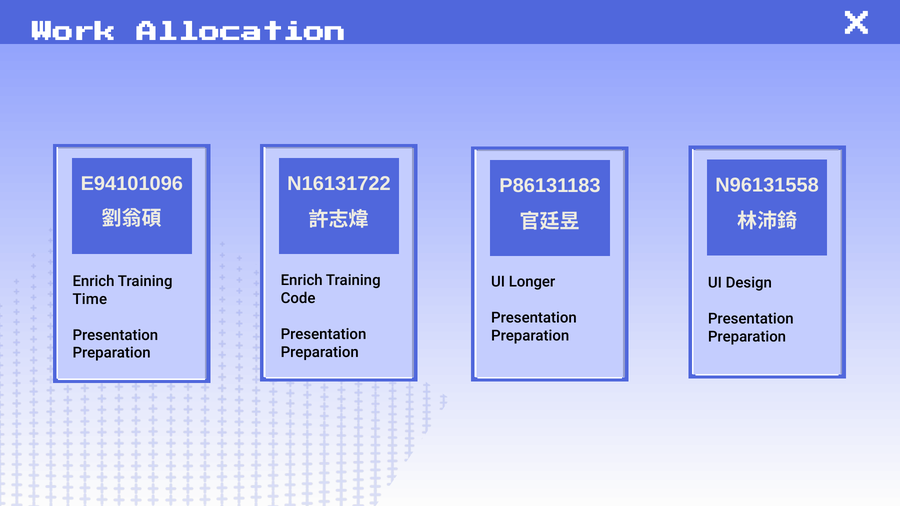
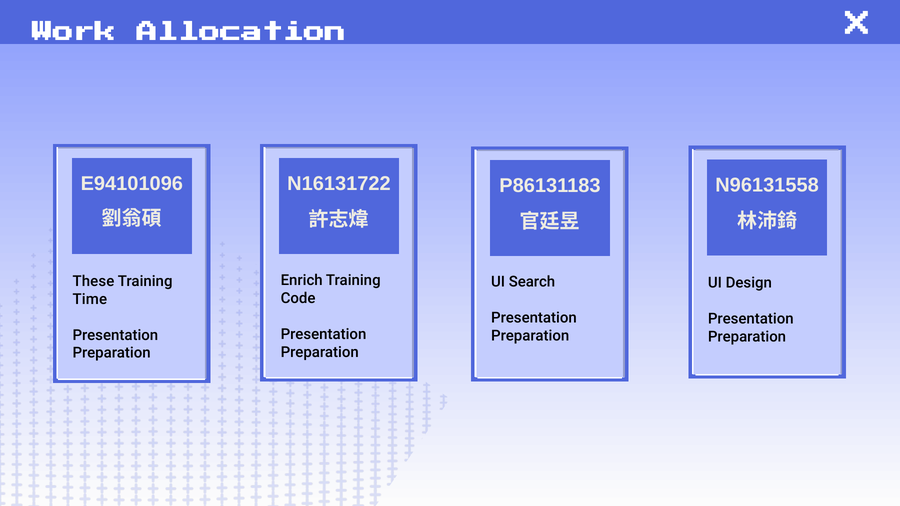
Enrich at (94, 281): Enrich -> These
Longer: Longer -> Search
